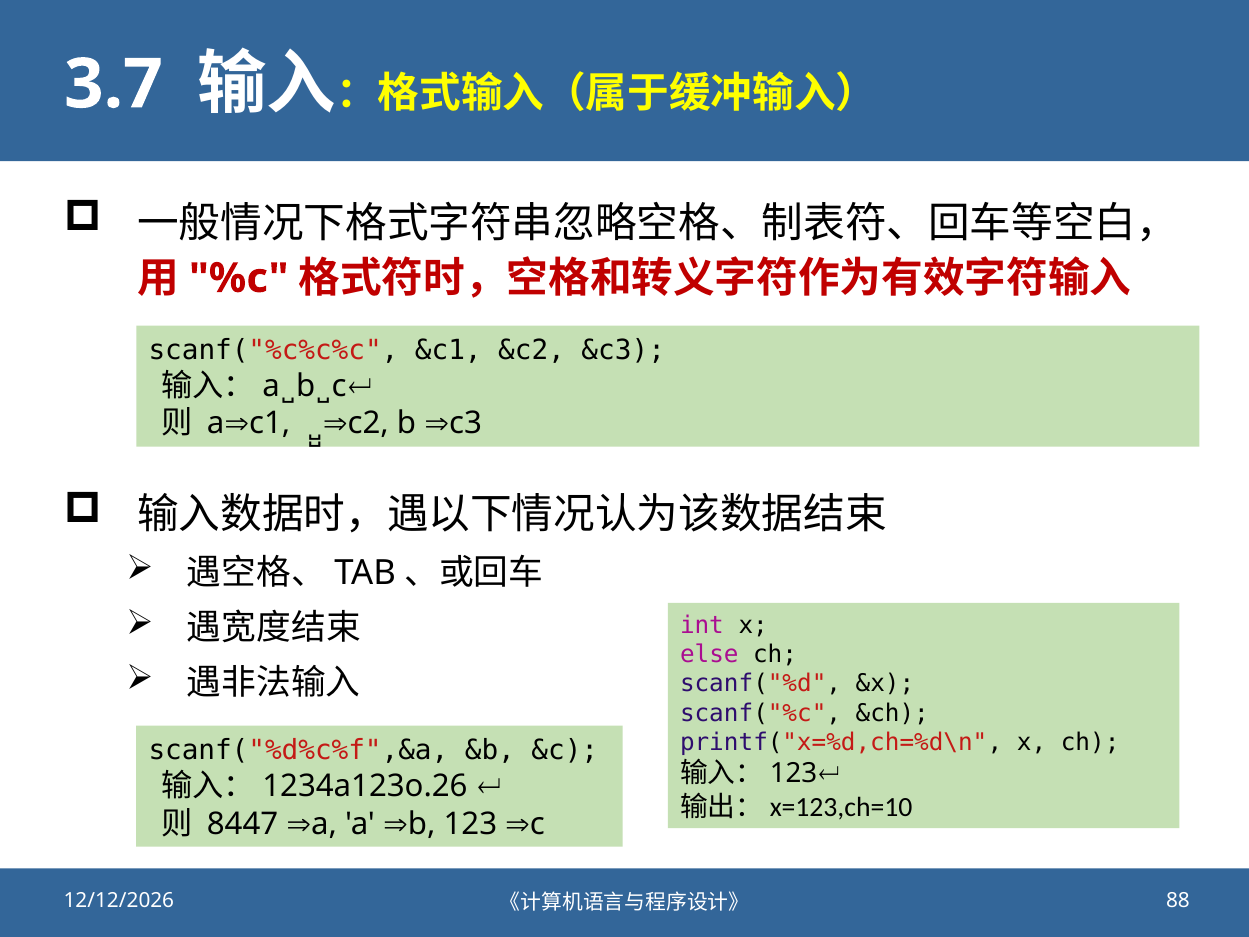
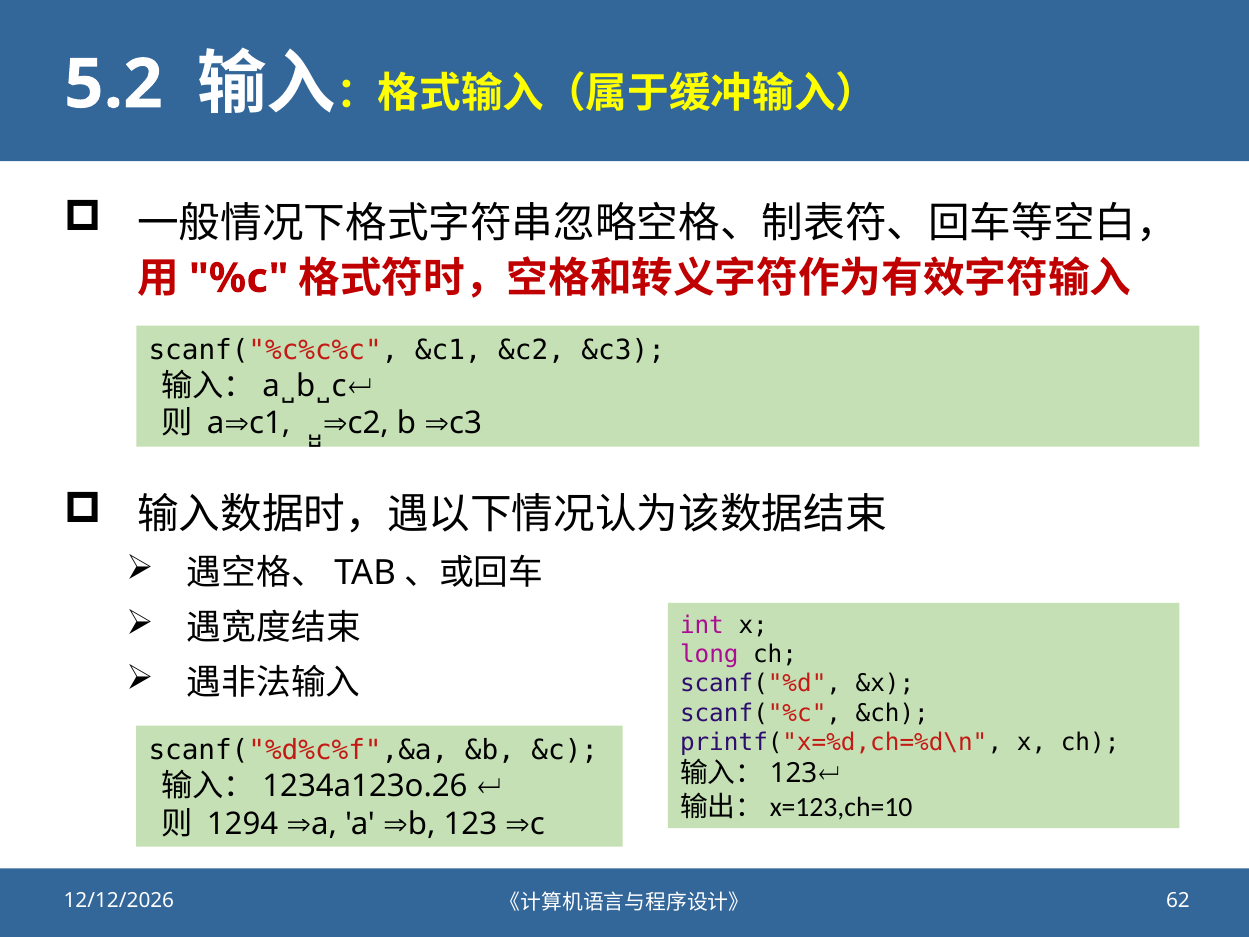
3.7: 3.7 -> 5.2
else: else -> long
8447: 8447 -> 1294
88: 88 -> 62
